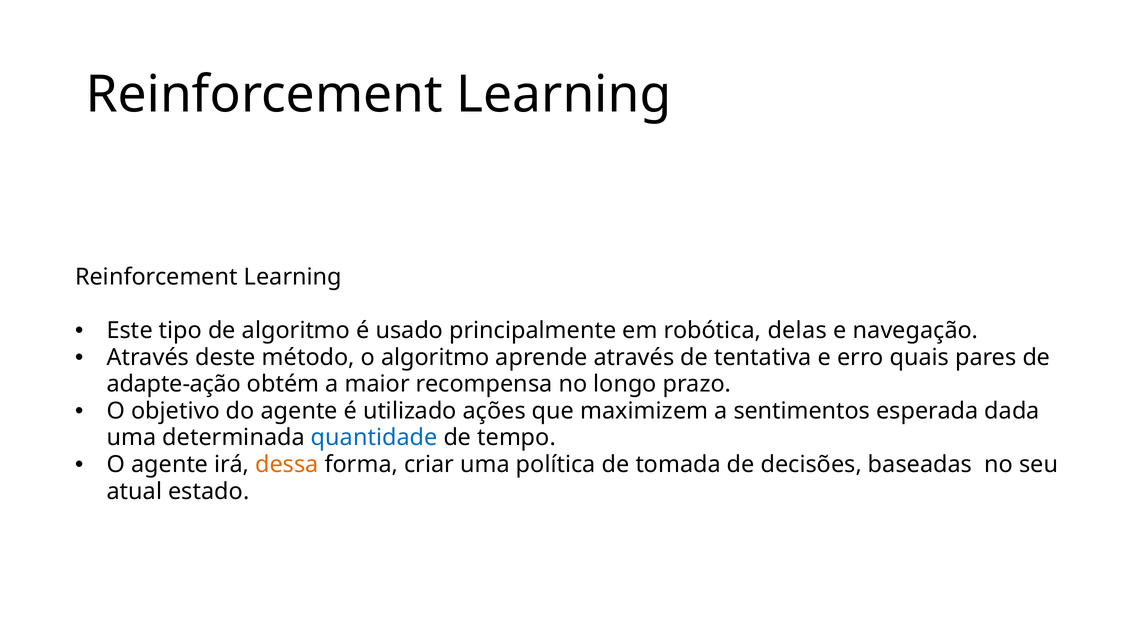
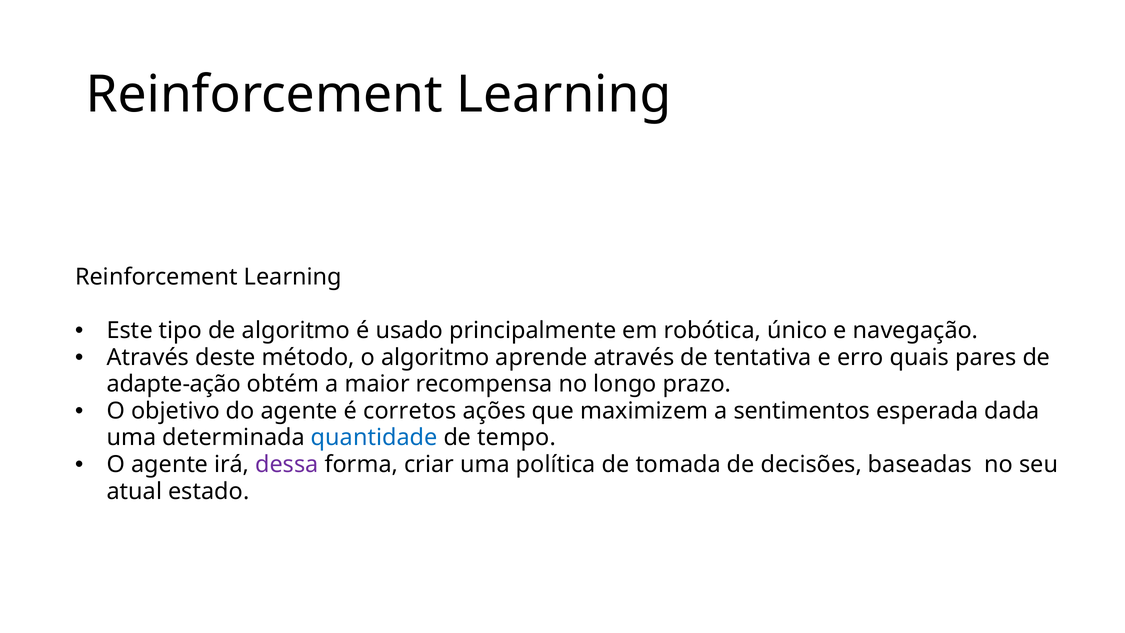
delas: delas -> único
utilizado: utilizado -> corretos
dessa colour: orange -> purple
